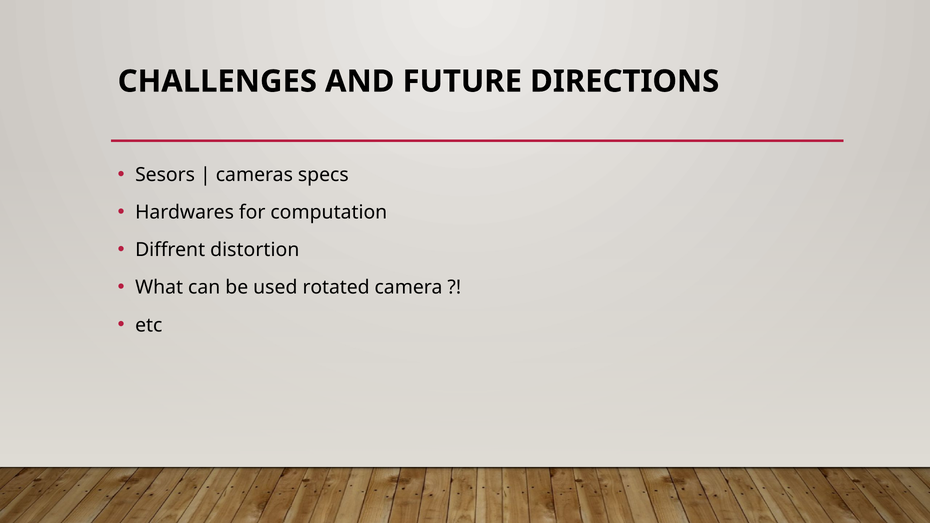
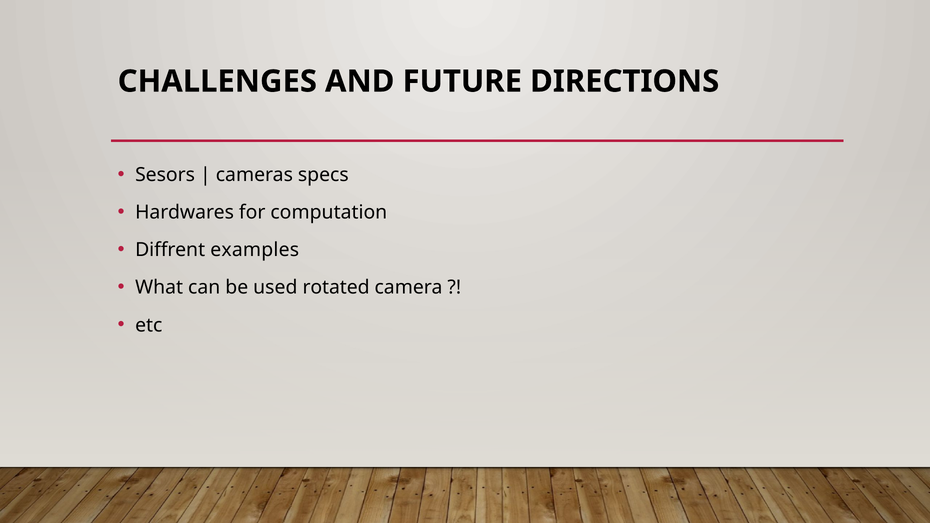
distortion: distortion -> examples
